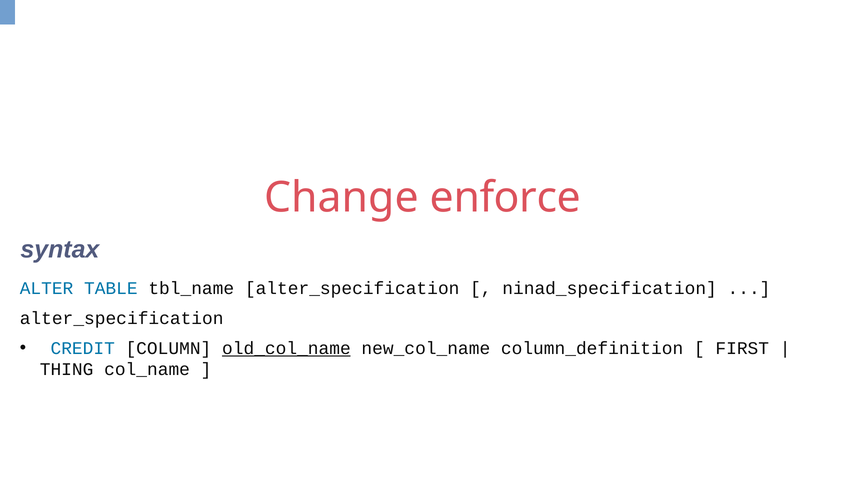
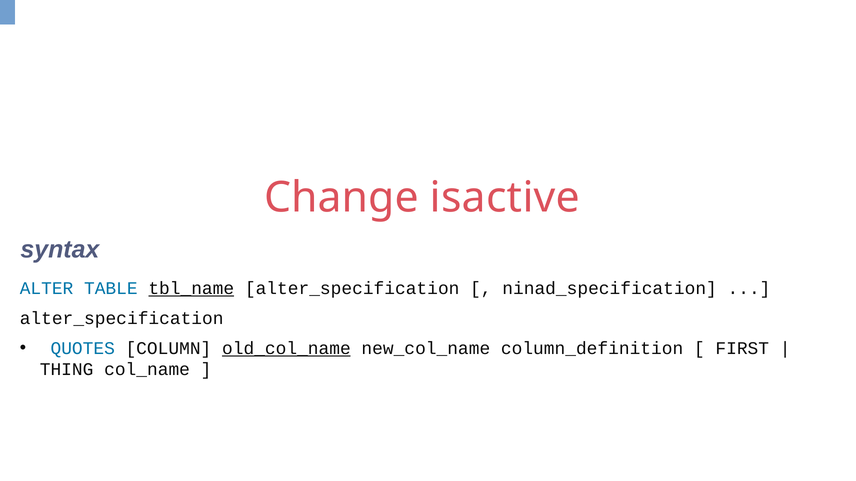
enforce: enforce -> isactive
tbl_name underline: none -> present
CREDIT: CREDIT -> QUOTES
